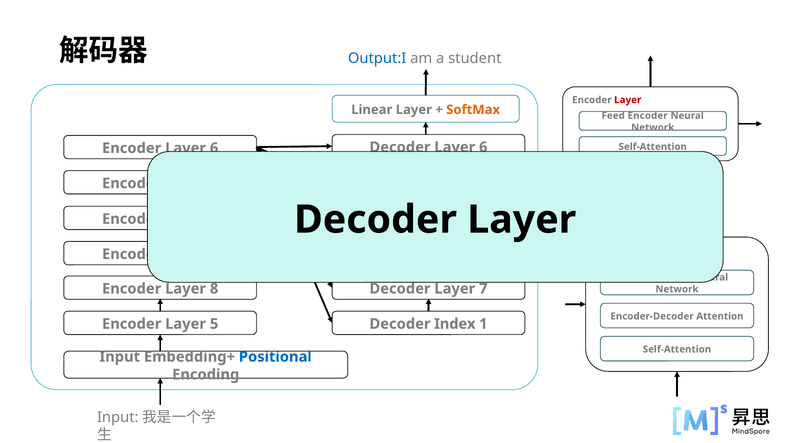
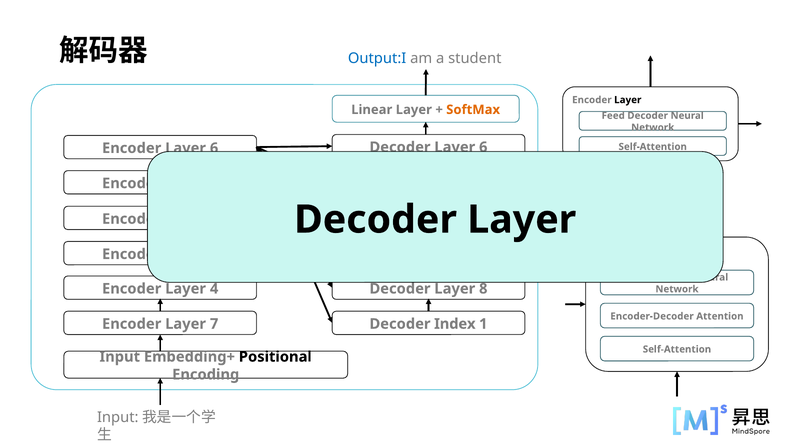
Layer at (628, 100) colour: red -> black
Feed Encoder: Encoder -> Decoder
8 at (214, 288): 8 -> 4
7: 7 -> 8
5 at (214, 324): 5 -> 7
Positional colour: blue -> black
